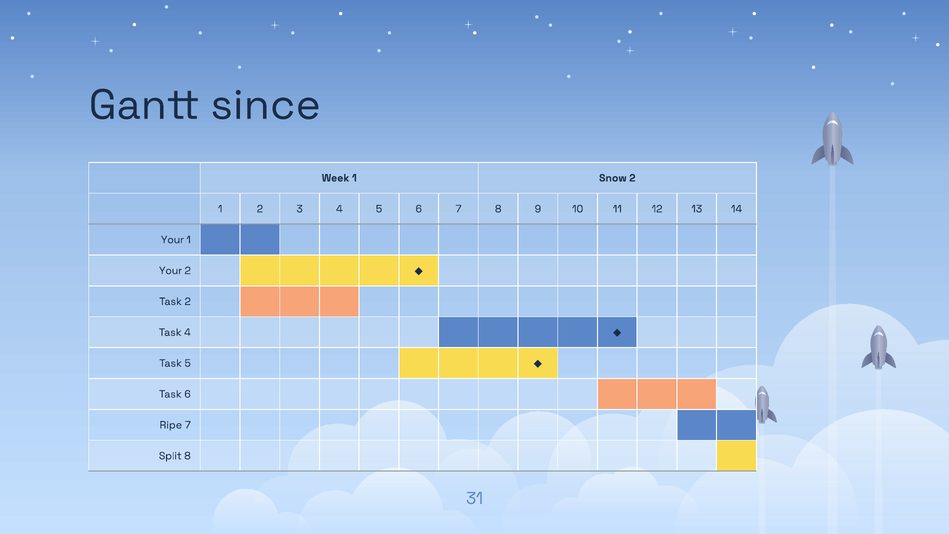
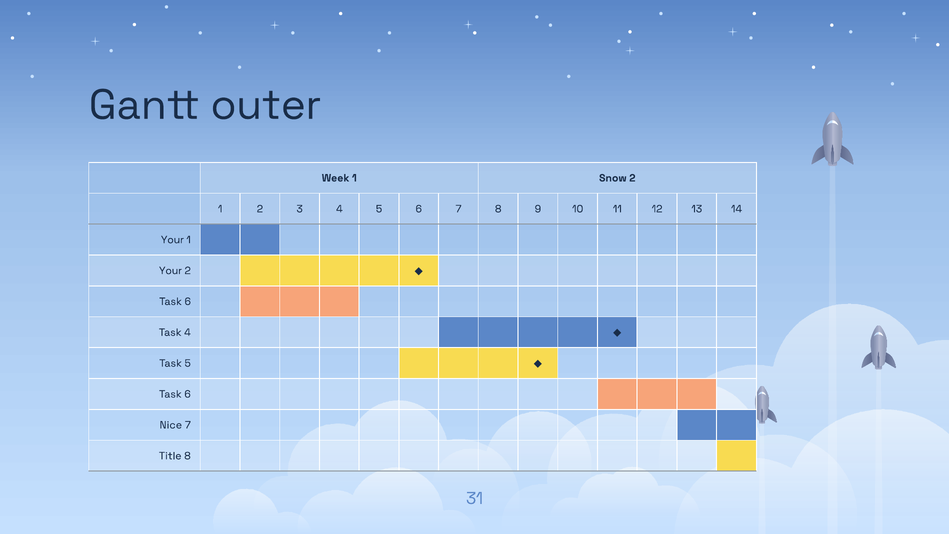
since: since -> outer
2 at (188, 301): 2 -> 6
Ripe: Ripe -> Nice
Split: Split -> Title
